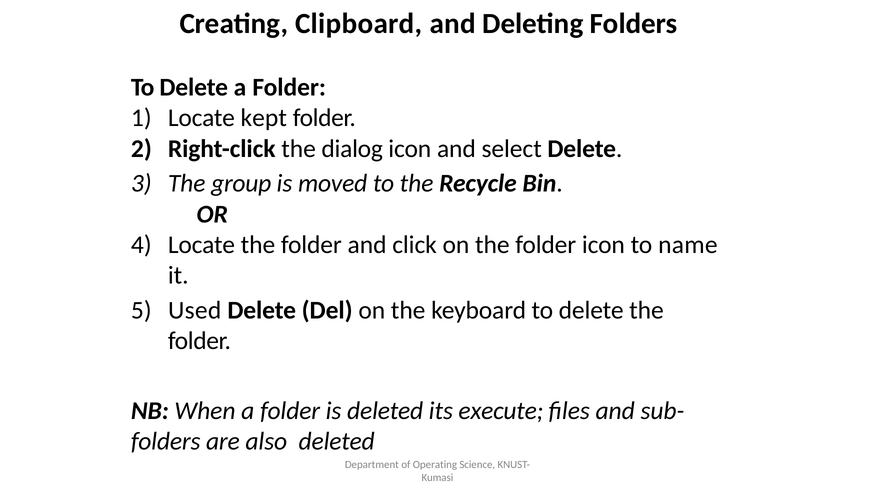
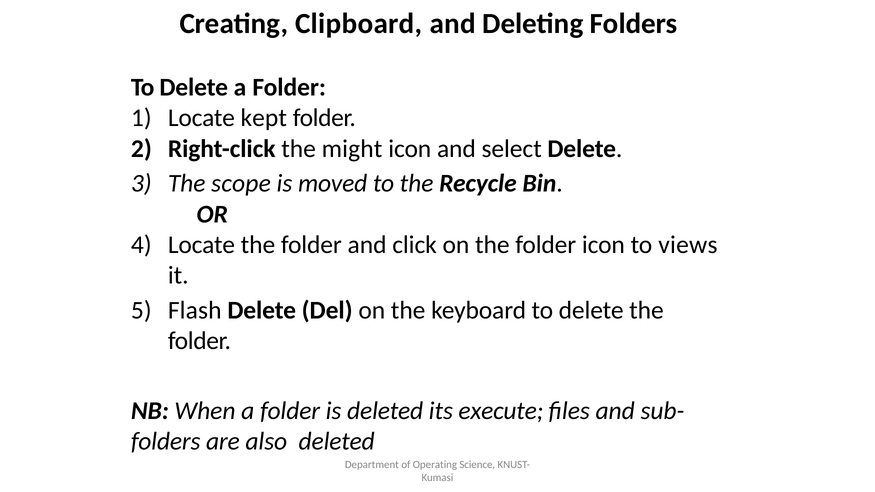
dialog: dialog -> might
group: group -> scope
name: name -> views
Used: Used -> Flash
